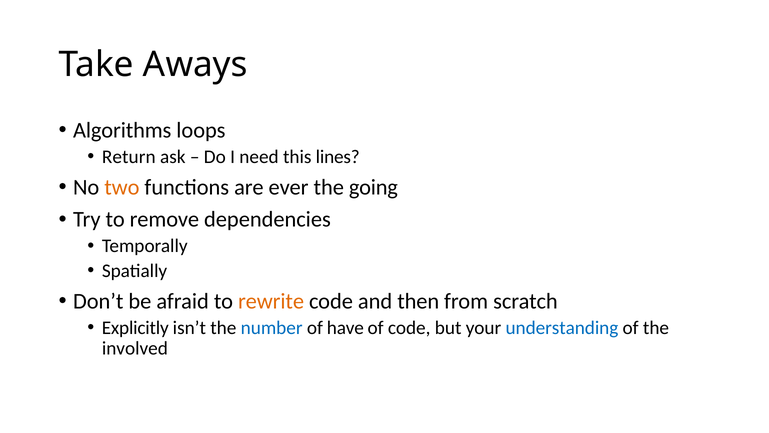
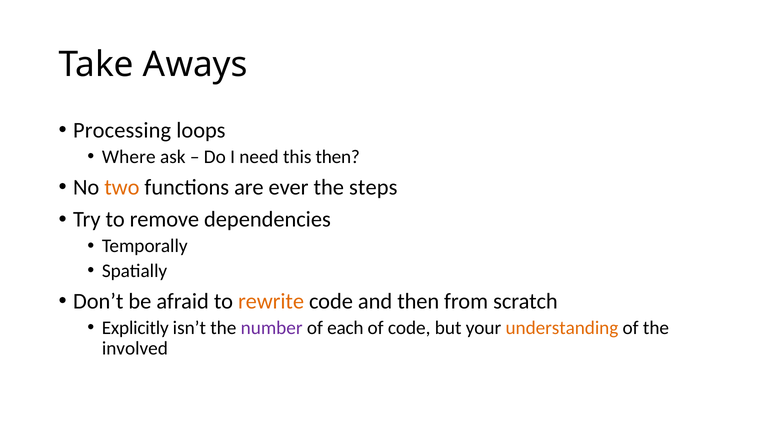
Algorithms: Algorithms -> Processing
Return: Return -> Where
this lines: lines -> then
going: going -> steps
number colour: blue -> purple
have: have -> each
understanding colour: blue -> orange
